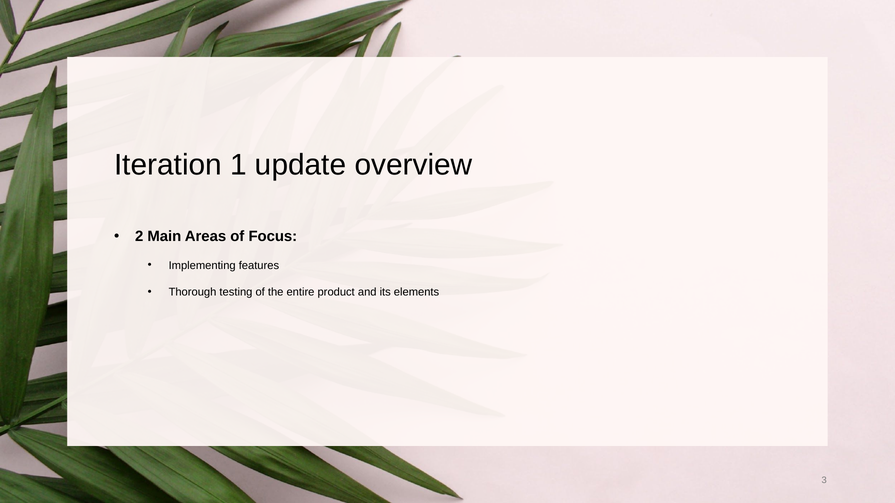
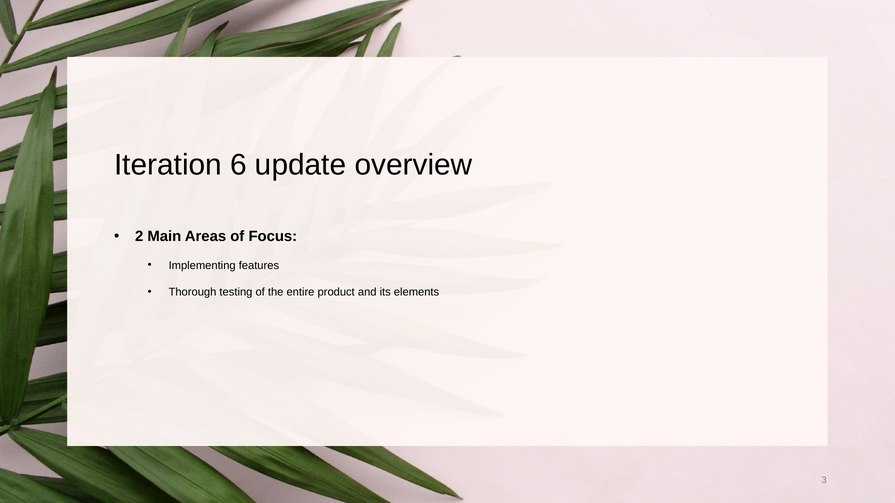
1: 1 -> 6
